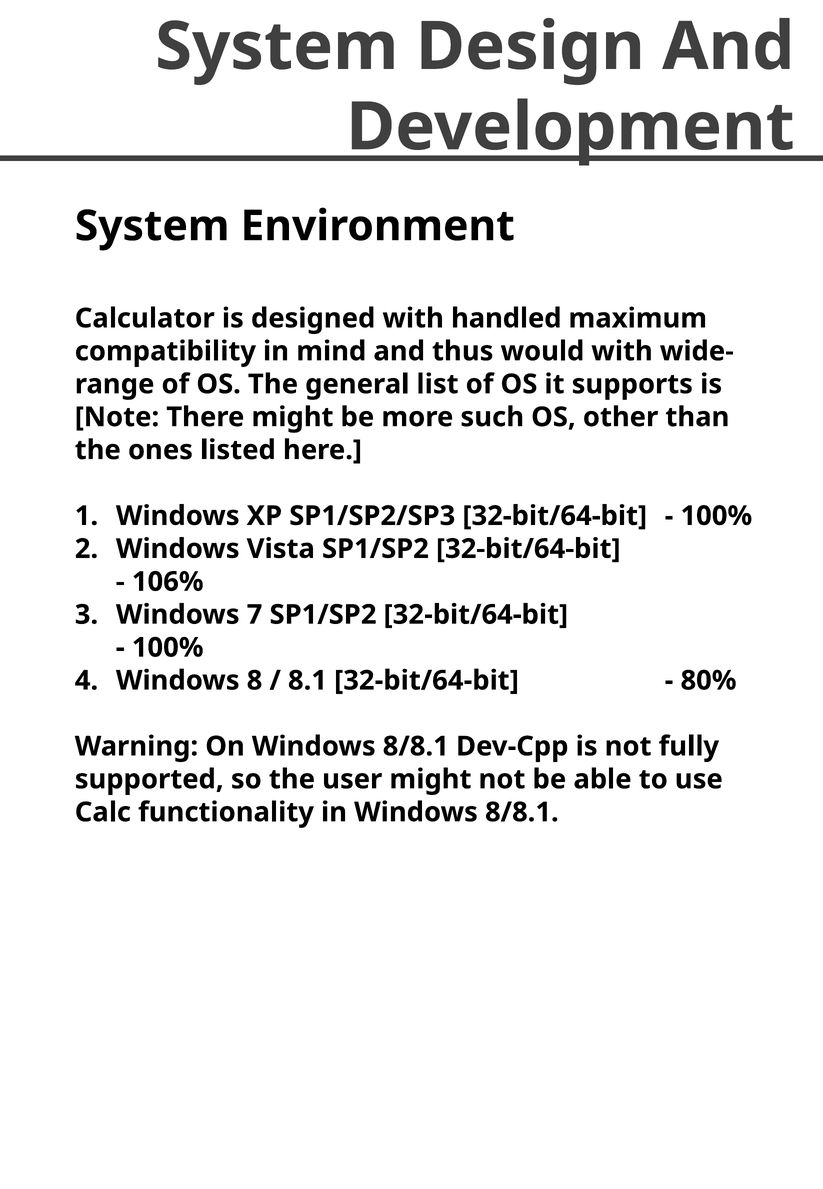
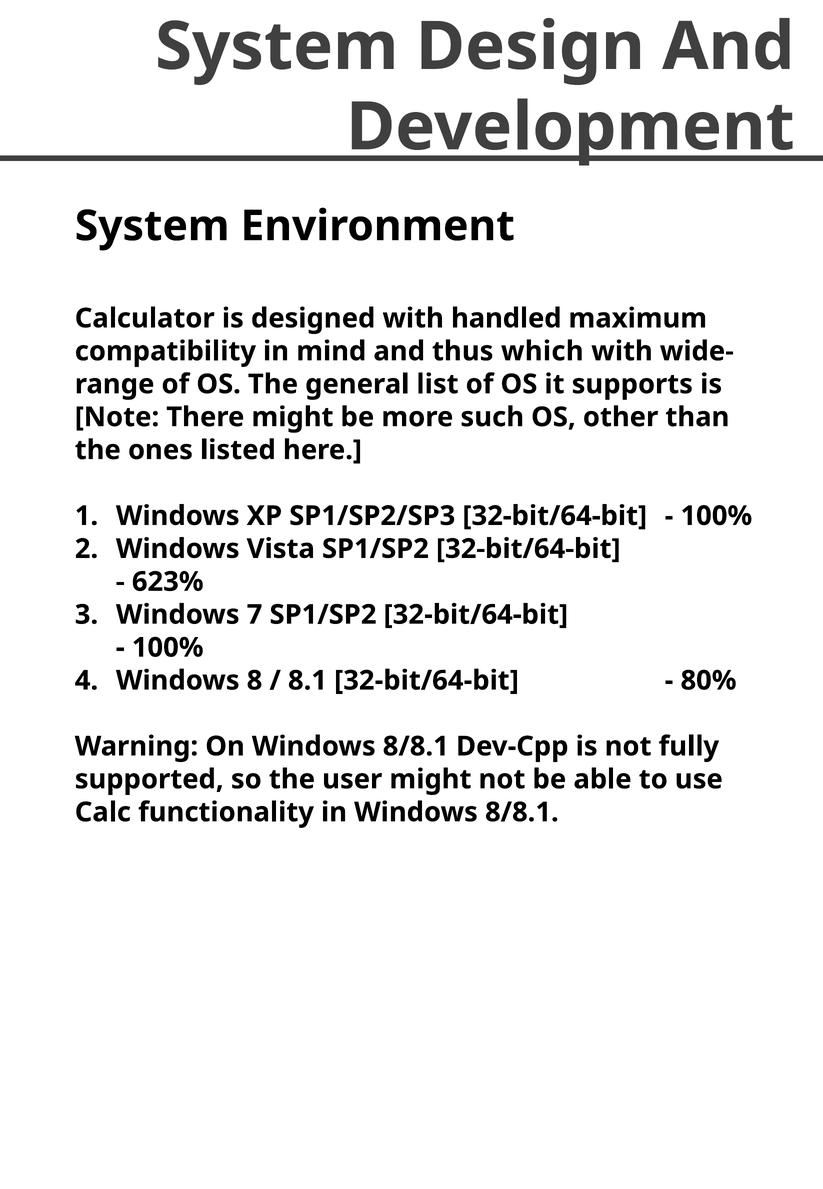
would: would -> which
106%: 106% -> 623%
